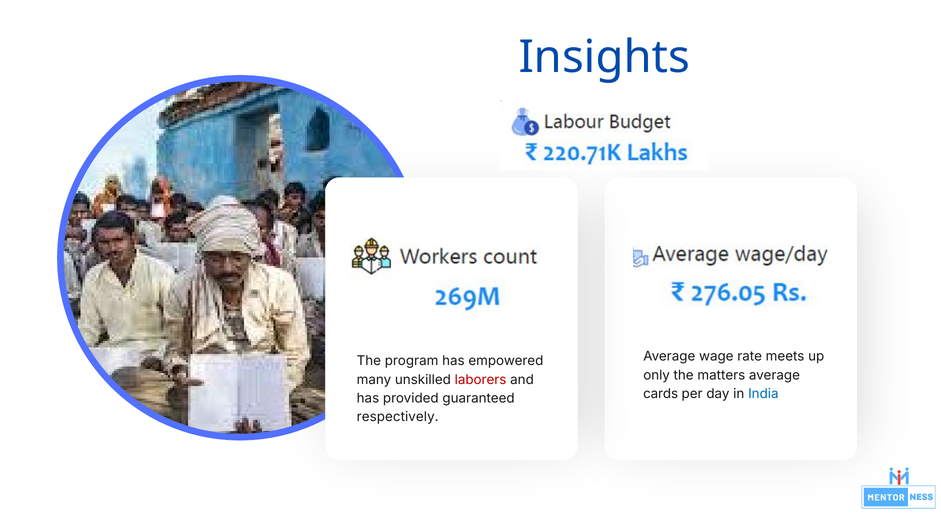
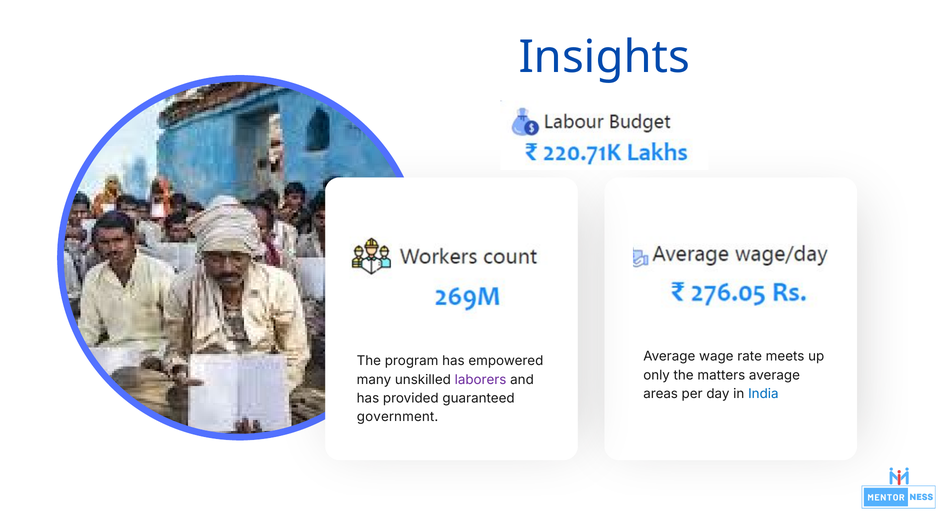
laborers colour: red -> purple
cards: cards -> areas
respectively: respectively -> government
